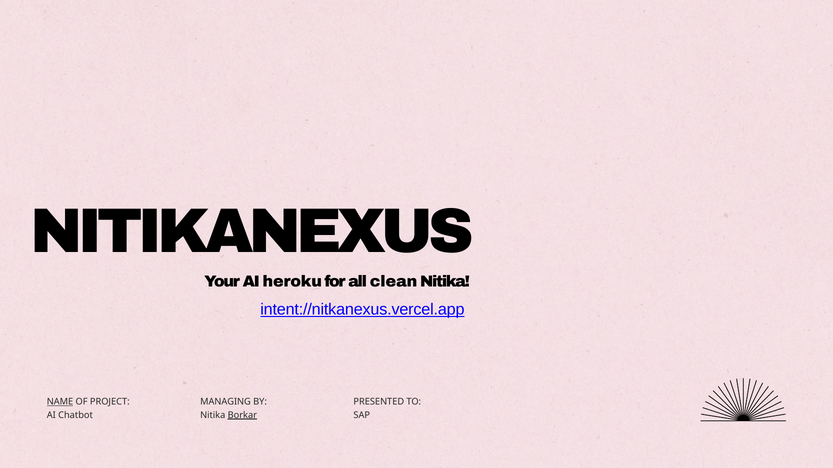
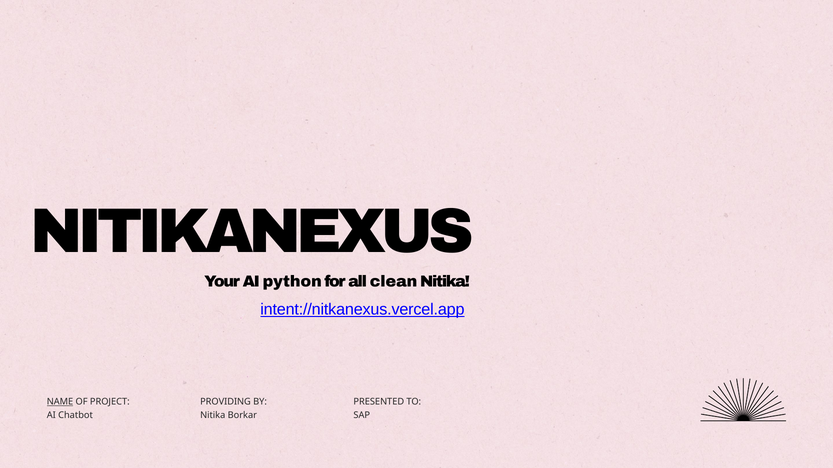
heroku: heroku -> python
MANAGING: MANAGING -> PROVIDING
Borkar underline: present -> none
